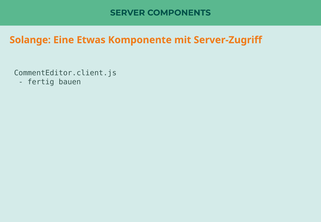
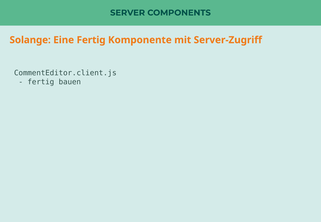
Eine Etwas: Etwas -> Fertig
